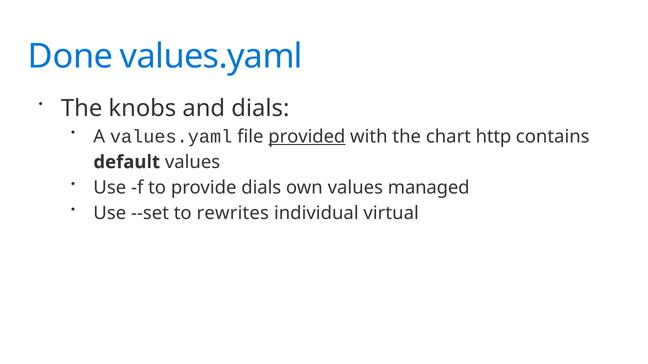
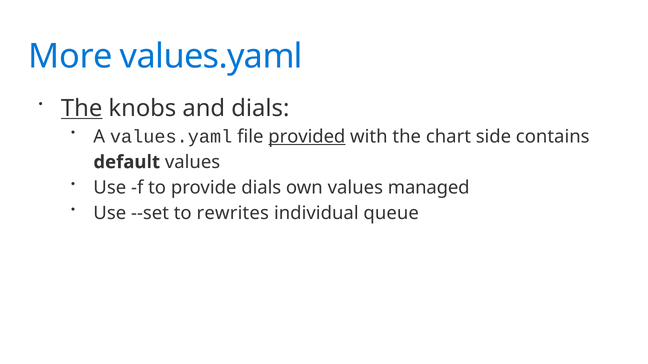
Done: Done -> More
The at (82, 108) underline: none -> present
http: http -> side
virtual: virtual -> queue
